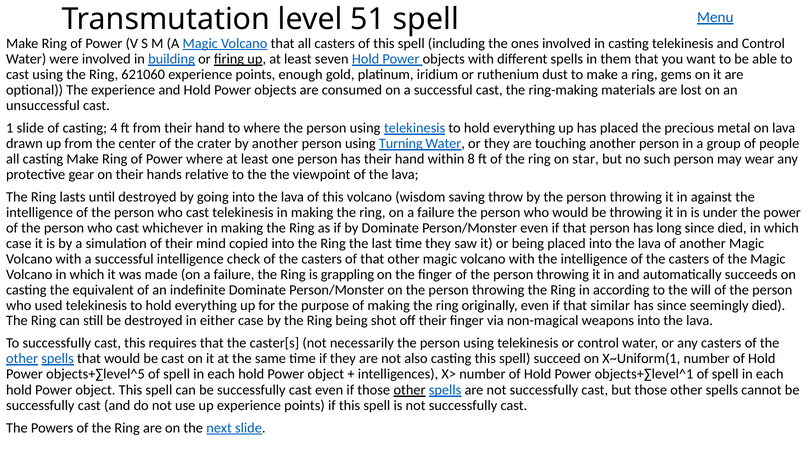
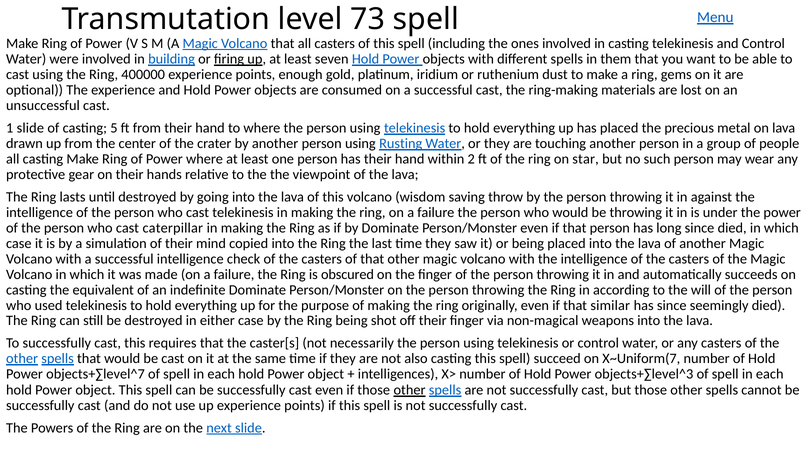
51: 51 -> 73
621060: 621060 -> 400000
4: 4 -> 5
Turning: Turning -> Rusting
8: 8 -> 2
whichever: whichever -> caterpillar
grappling: grappling -> obscured
X~Uniform(1: X~Uniform(1 -> X~Uniform(7
objects+∑level^5: objects+∑level^5 -> objects+∑level^7
objects+∑level^1: objects+∑level^1 -> objects+∑level^3
